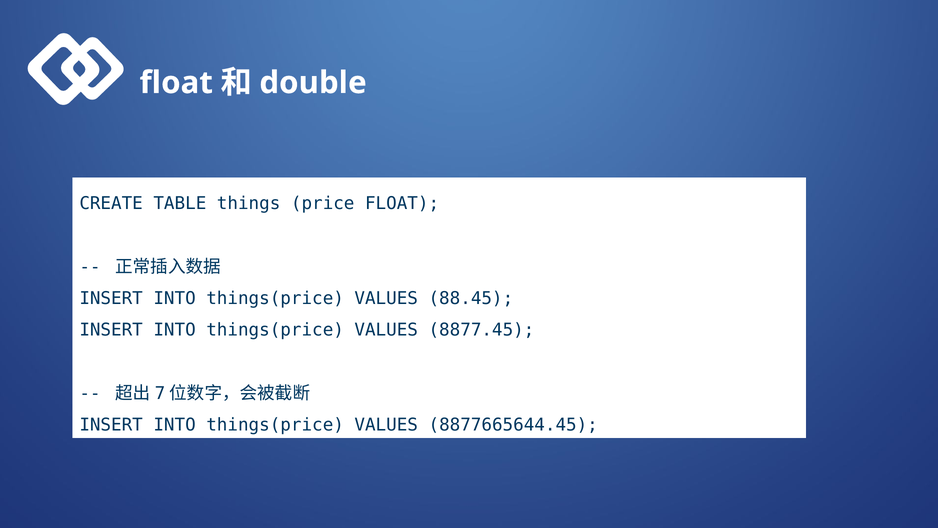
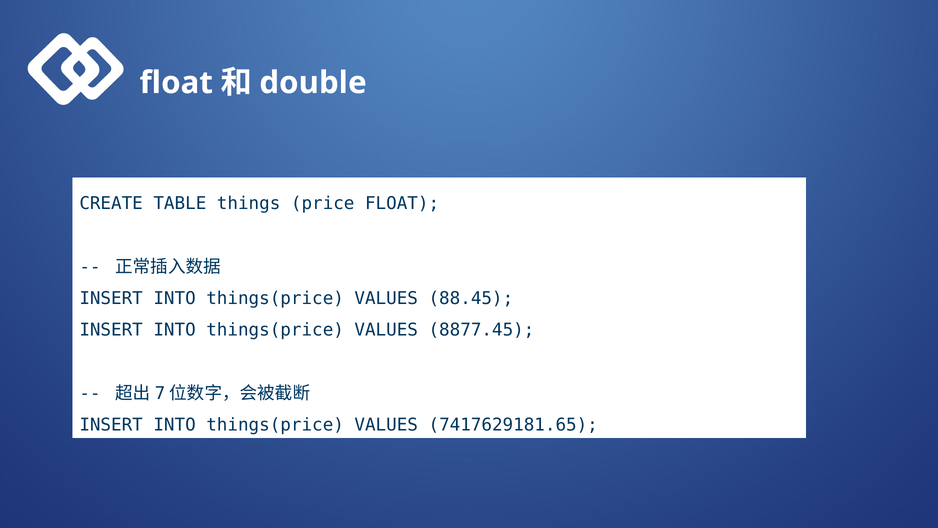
8877665644.45: 8877665644.45 -> 7417629181.65
